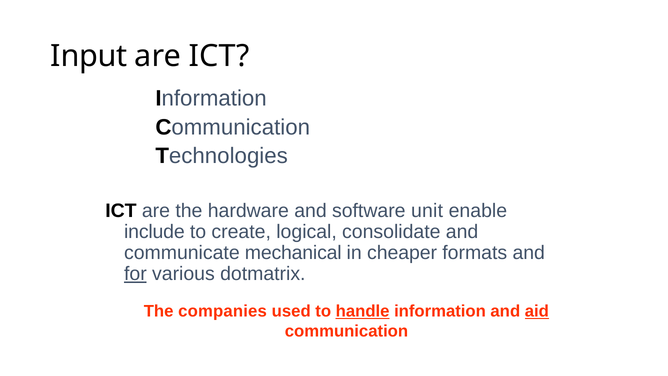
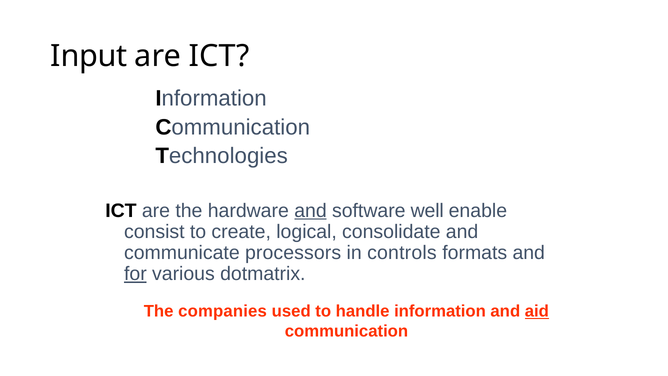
and at (311, 211) underline: none -> present
unit: unit -> well
include: include -> consist
mechanical: mechanical -> processors
cheaper: cheaper -> controls
handle underline: present -> none
